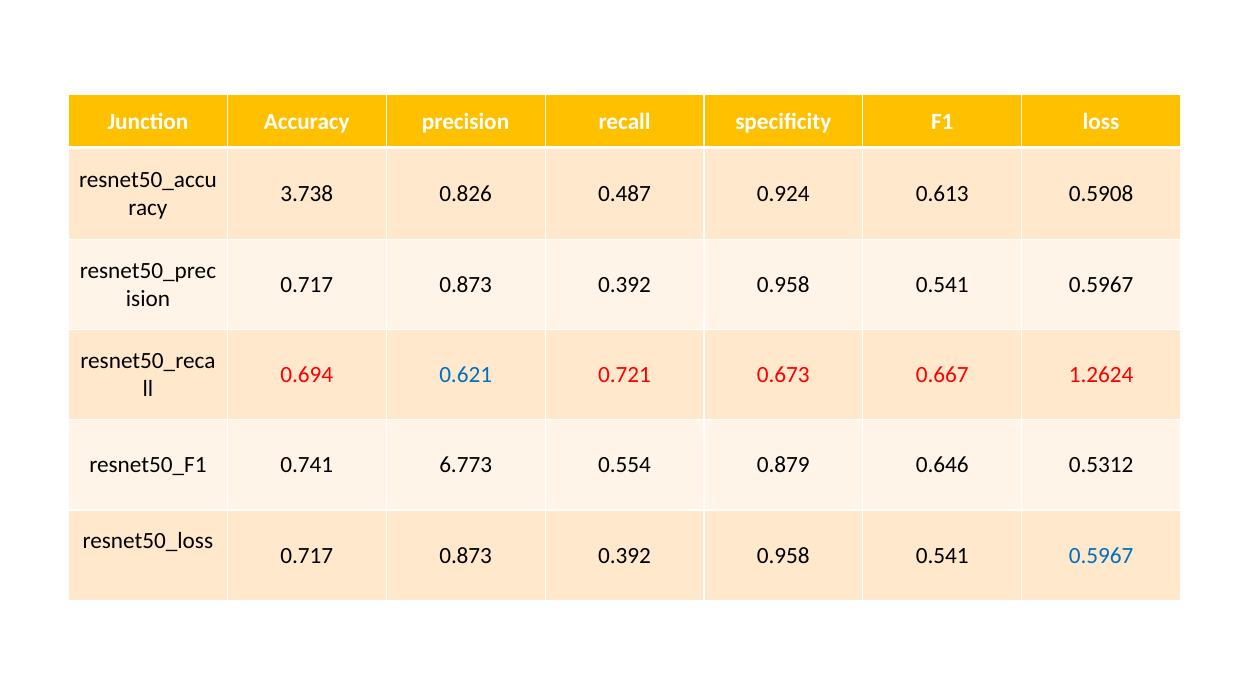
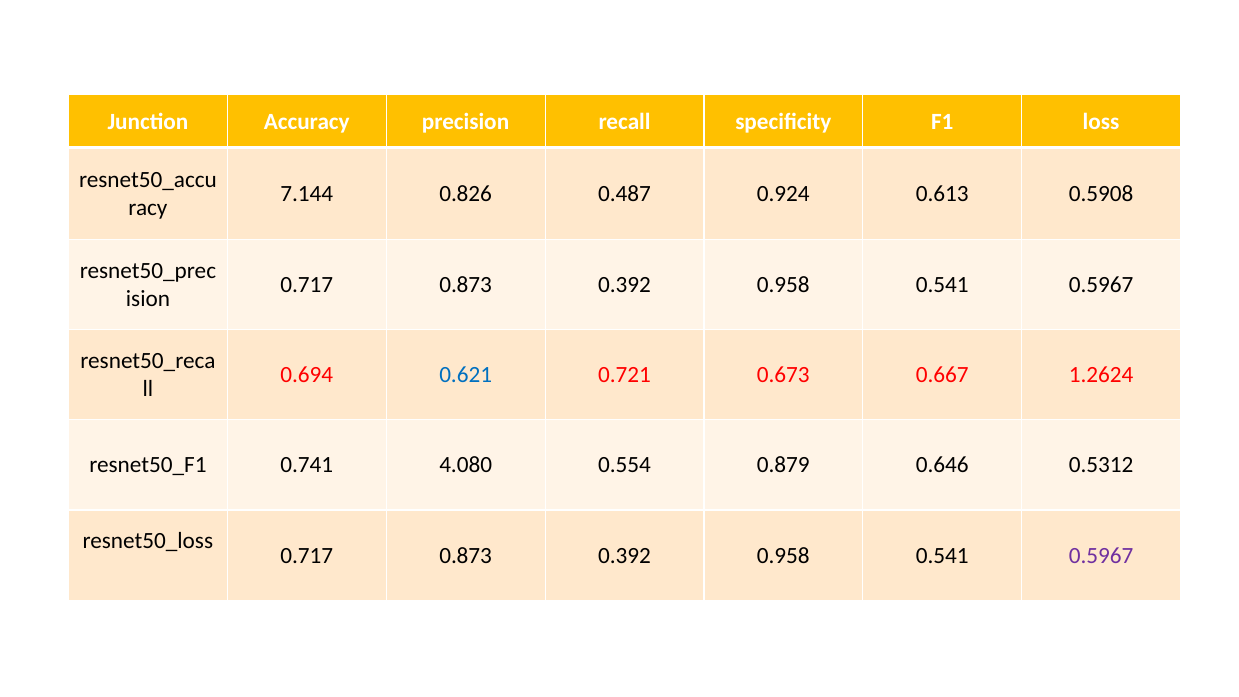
3.738: 3.738 -> 7.144
6.773: 6.773 -> 4.080
0.5967 at (1101, 555) colour: blue -> purple
